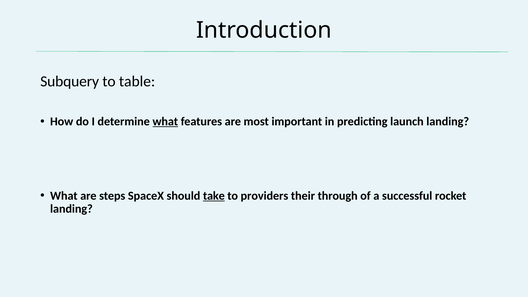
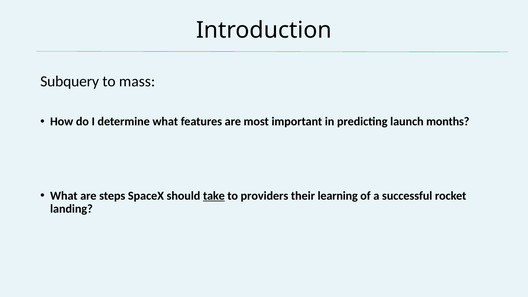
table: table -> mass
what at (165, 121) underline: present -> none
launch landing: landing -> months
through: through -> learning
